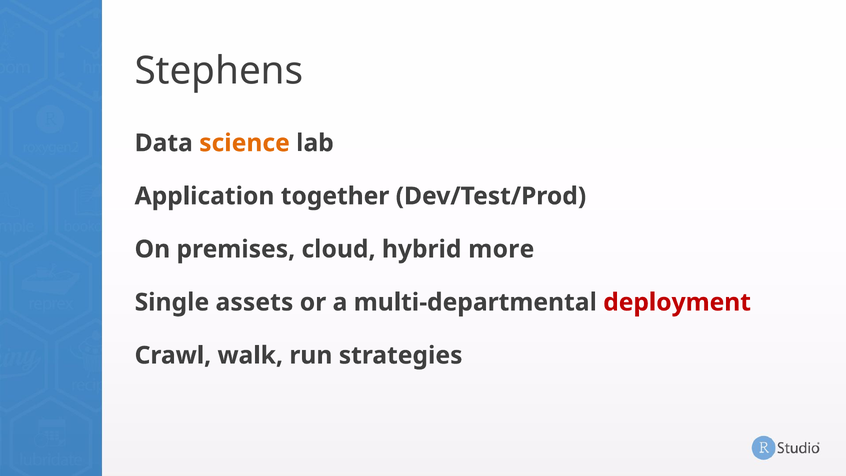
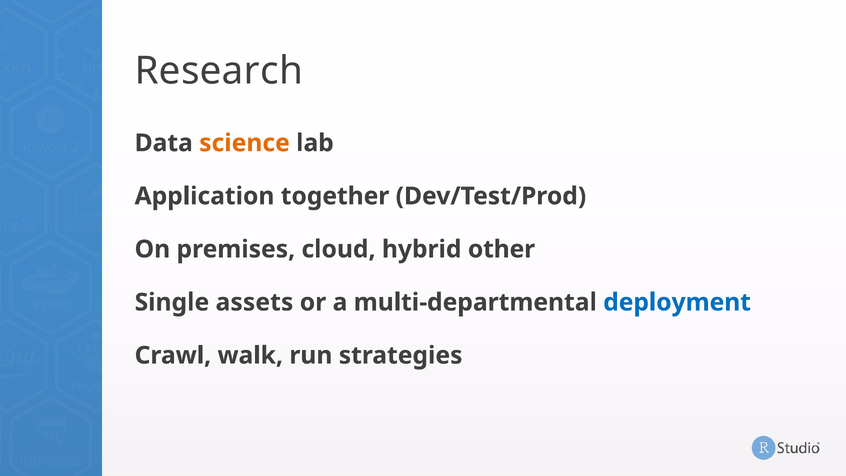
Stephens: Stephens -> Research
more: more -> other
deployment colour: red -> blue
